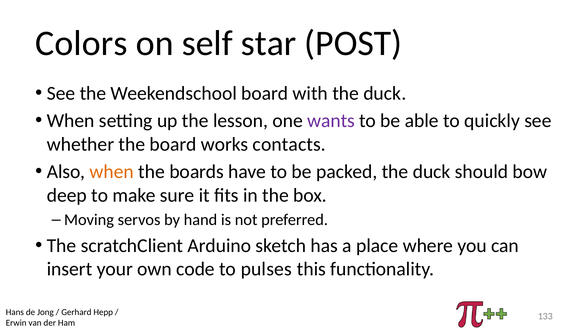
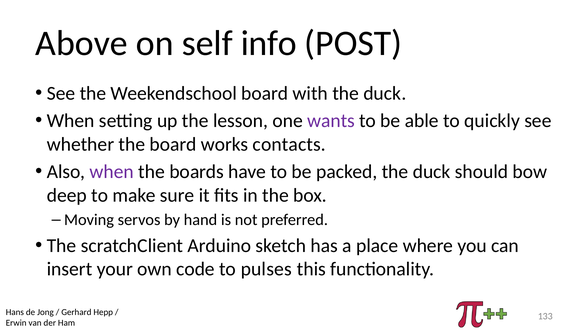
Colors: Colors -> Above
star: star -> info
when at (112, 172) colour: orange -> purple
